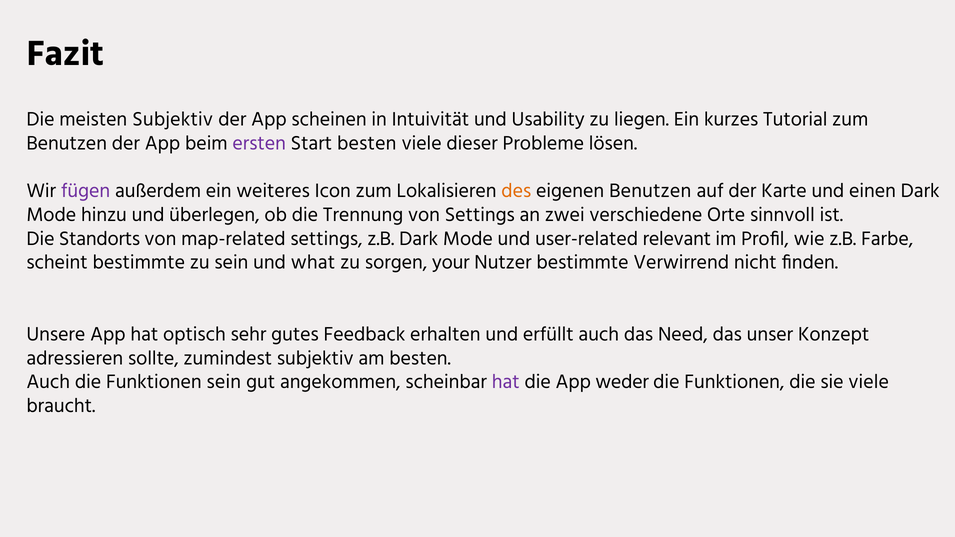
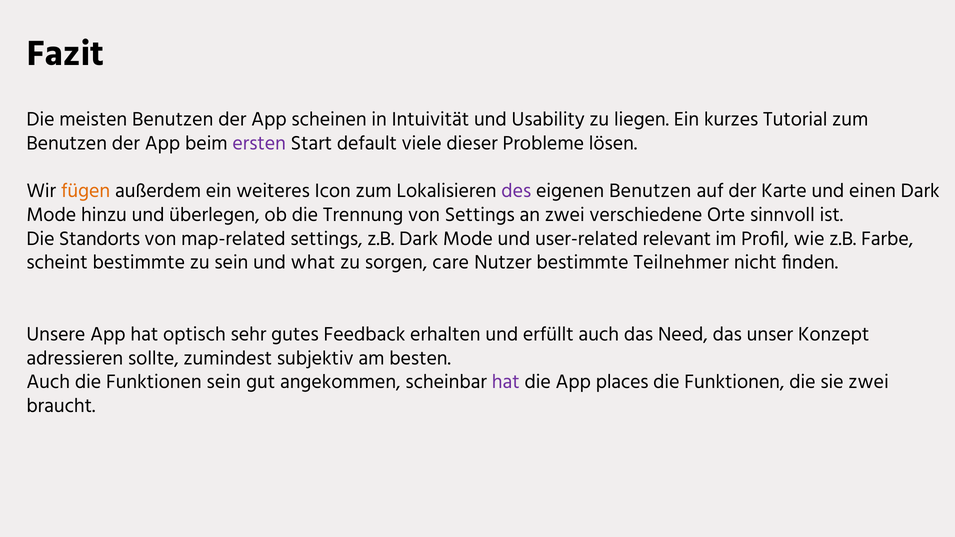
meisten Subjektiv: Subjektiv -> Benutzen
Start besten: besten -> default
fügen colour: purple -> orange
des colour: orange -> purple
your: your -> care
Verwirrend: Verwirrend -> Teilnehmer
weder: weder -> places
sie viele: viele -> zwei
